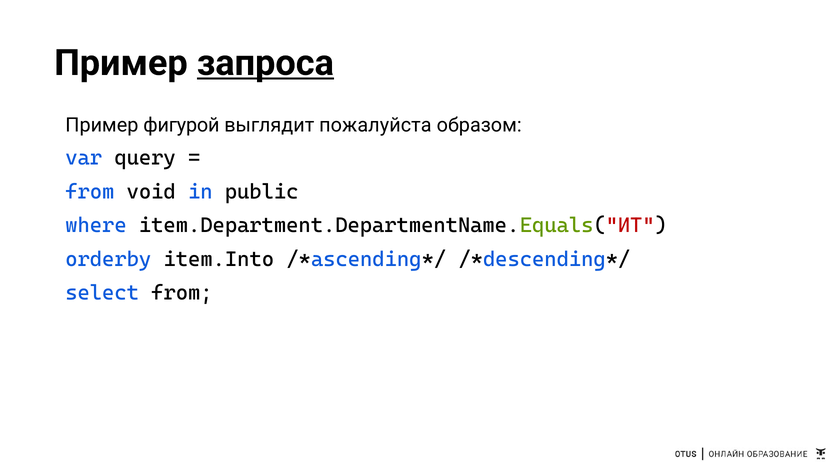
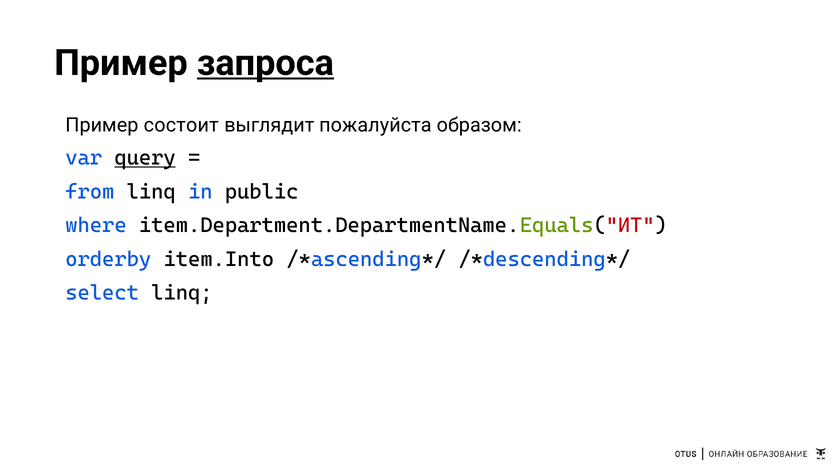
фигурой: фигурой -> состоит
query underline: none -> present
from void: void -> linq
select from: from -> linq
